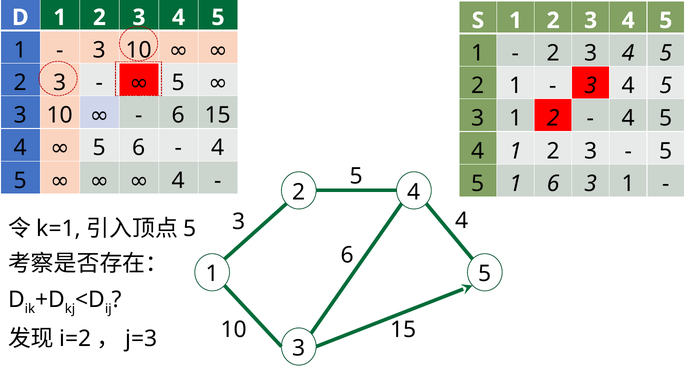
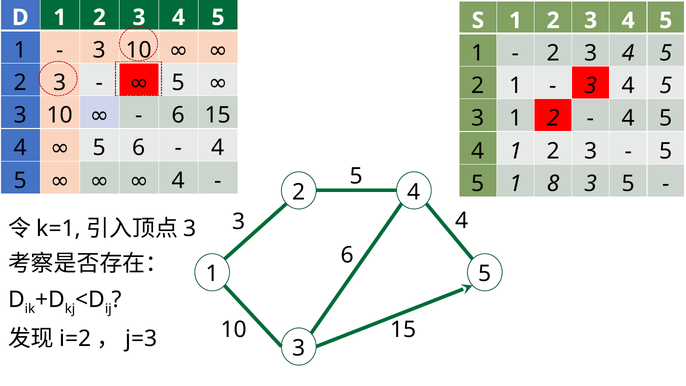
1 6: 6 -> 8
1 at (628, 184): 1 -> 5
5 at (190, 229): 5 -> 3
